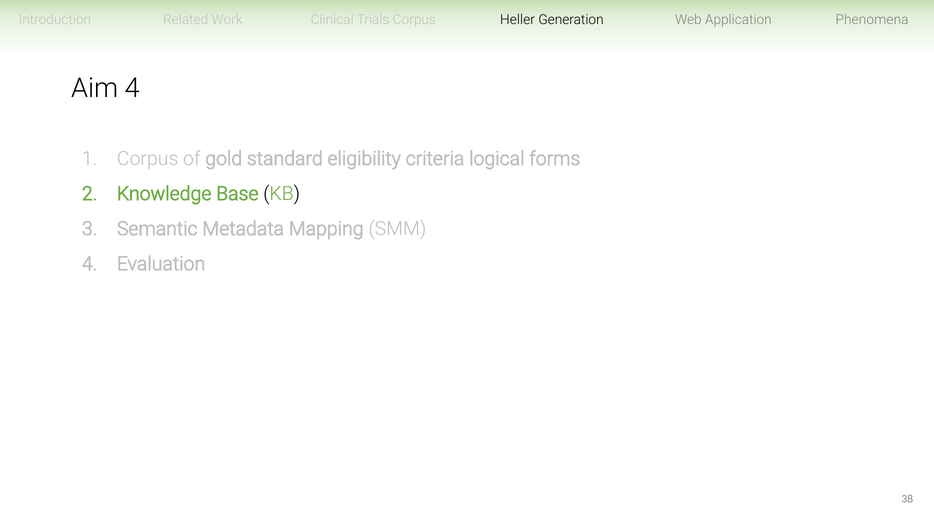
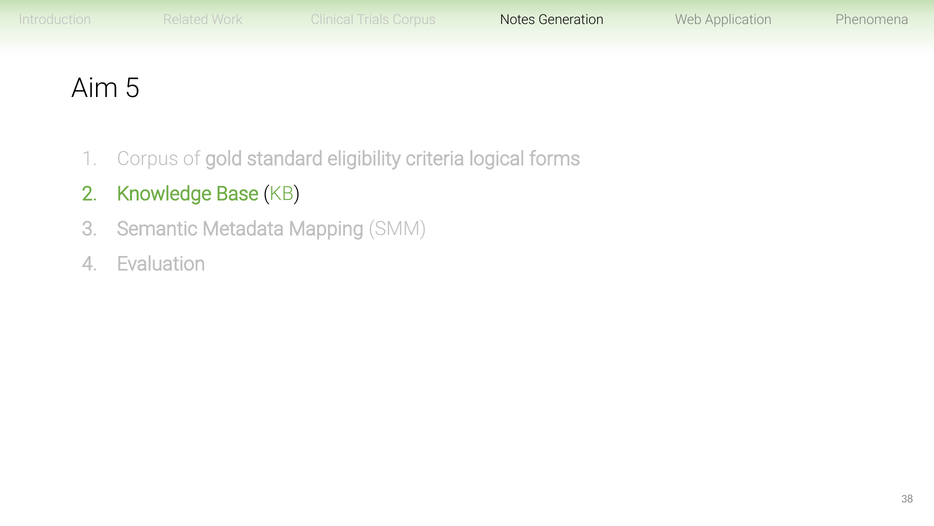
Heller: Heller -> Notes
Aim 4: 4 -> 5
